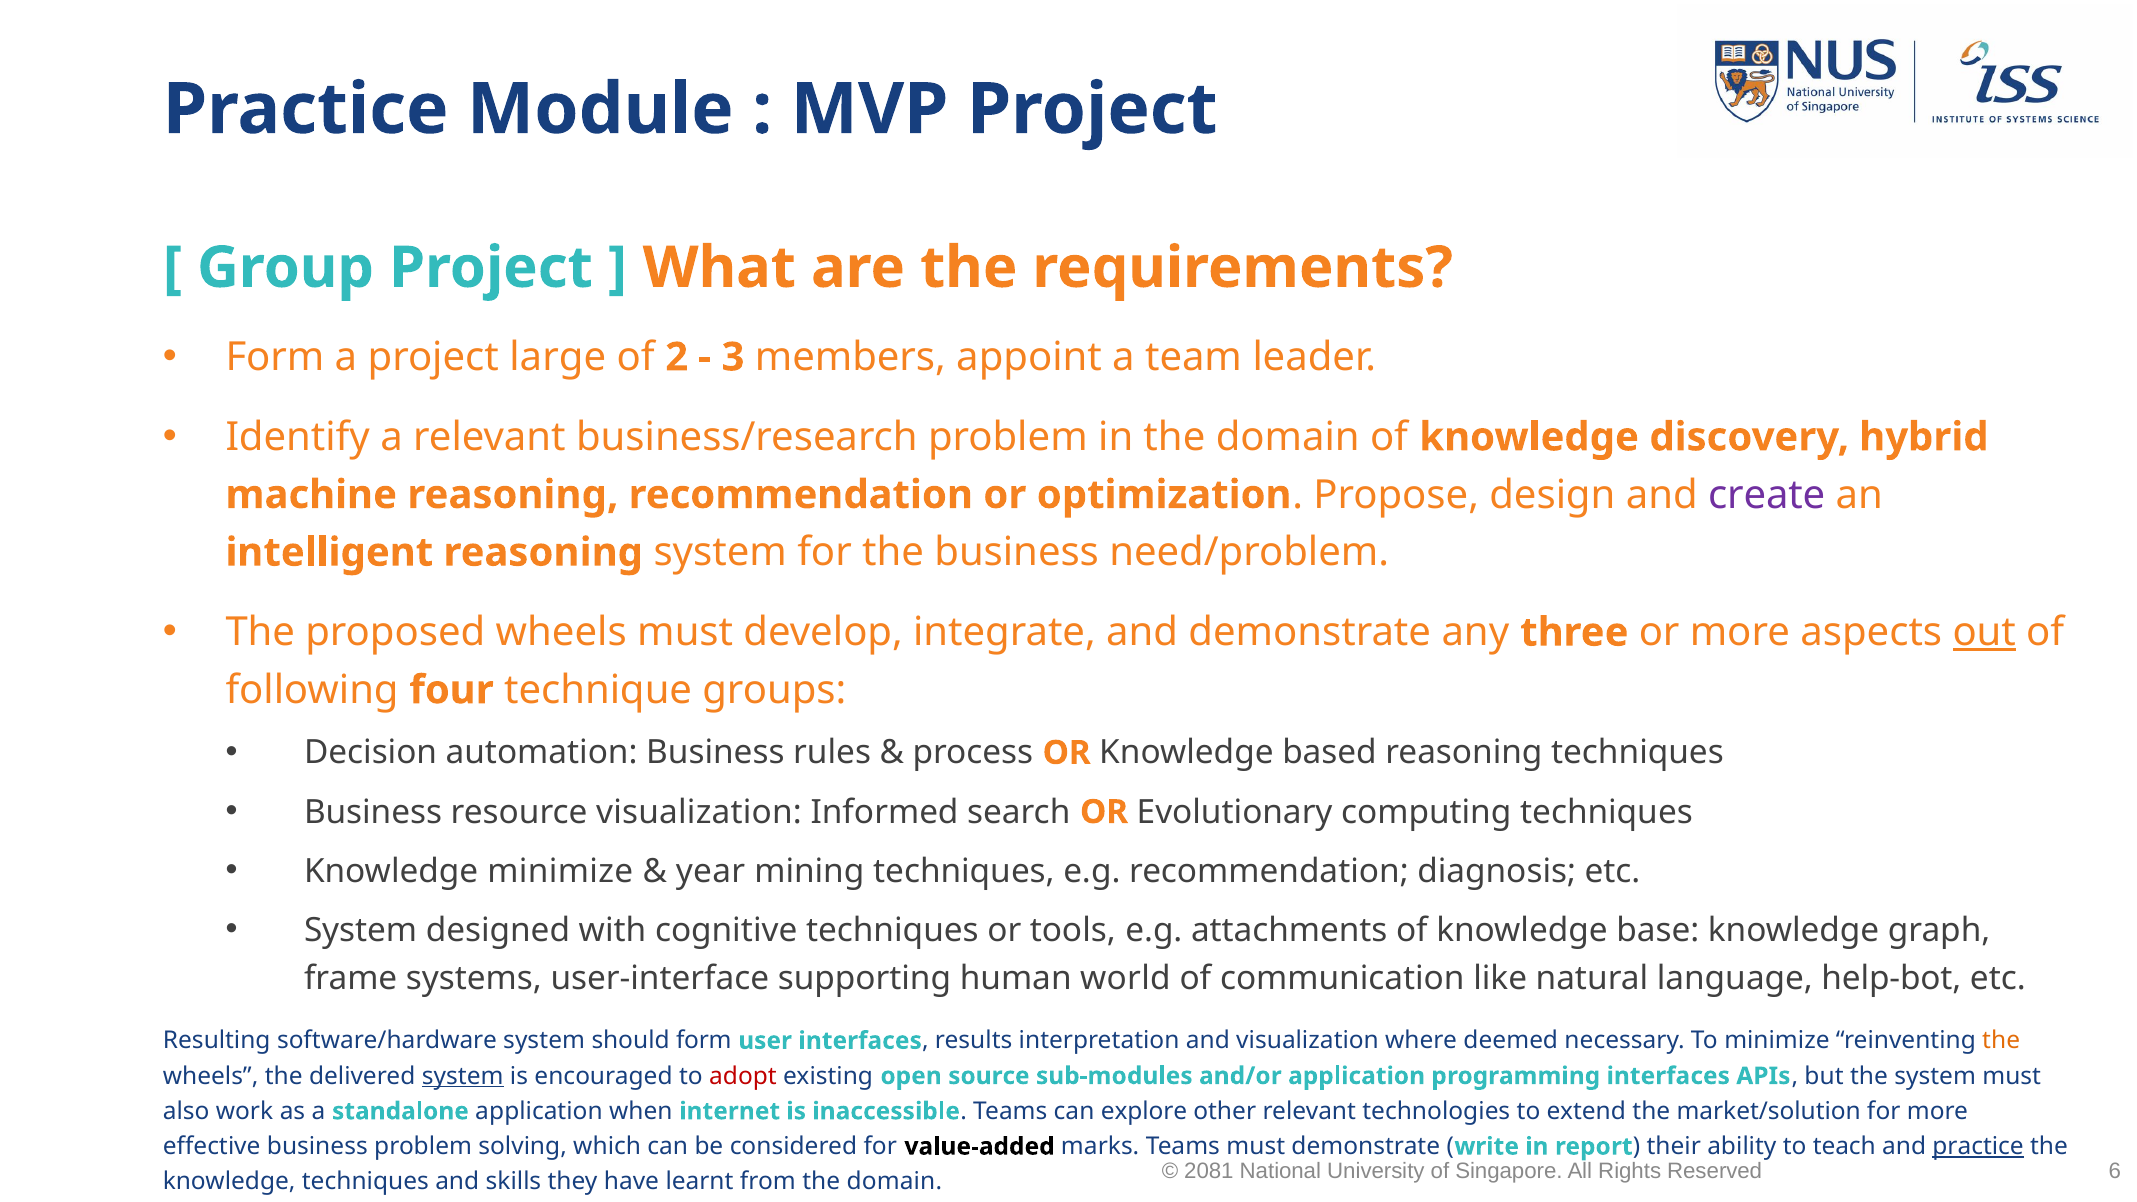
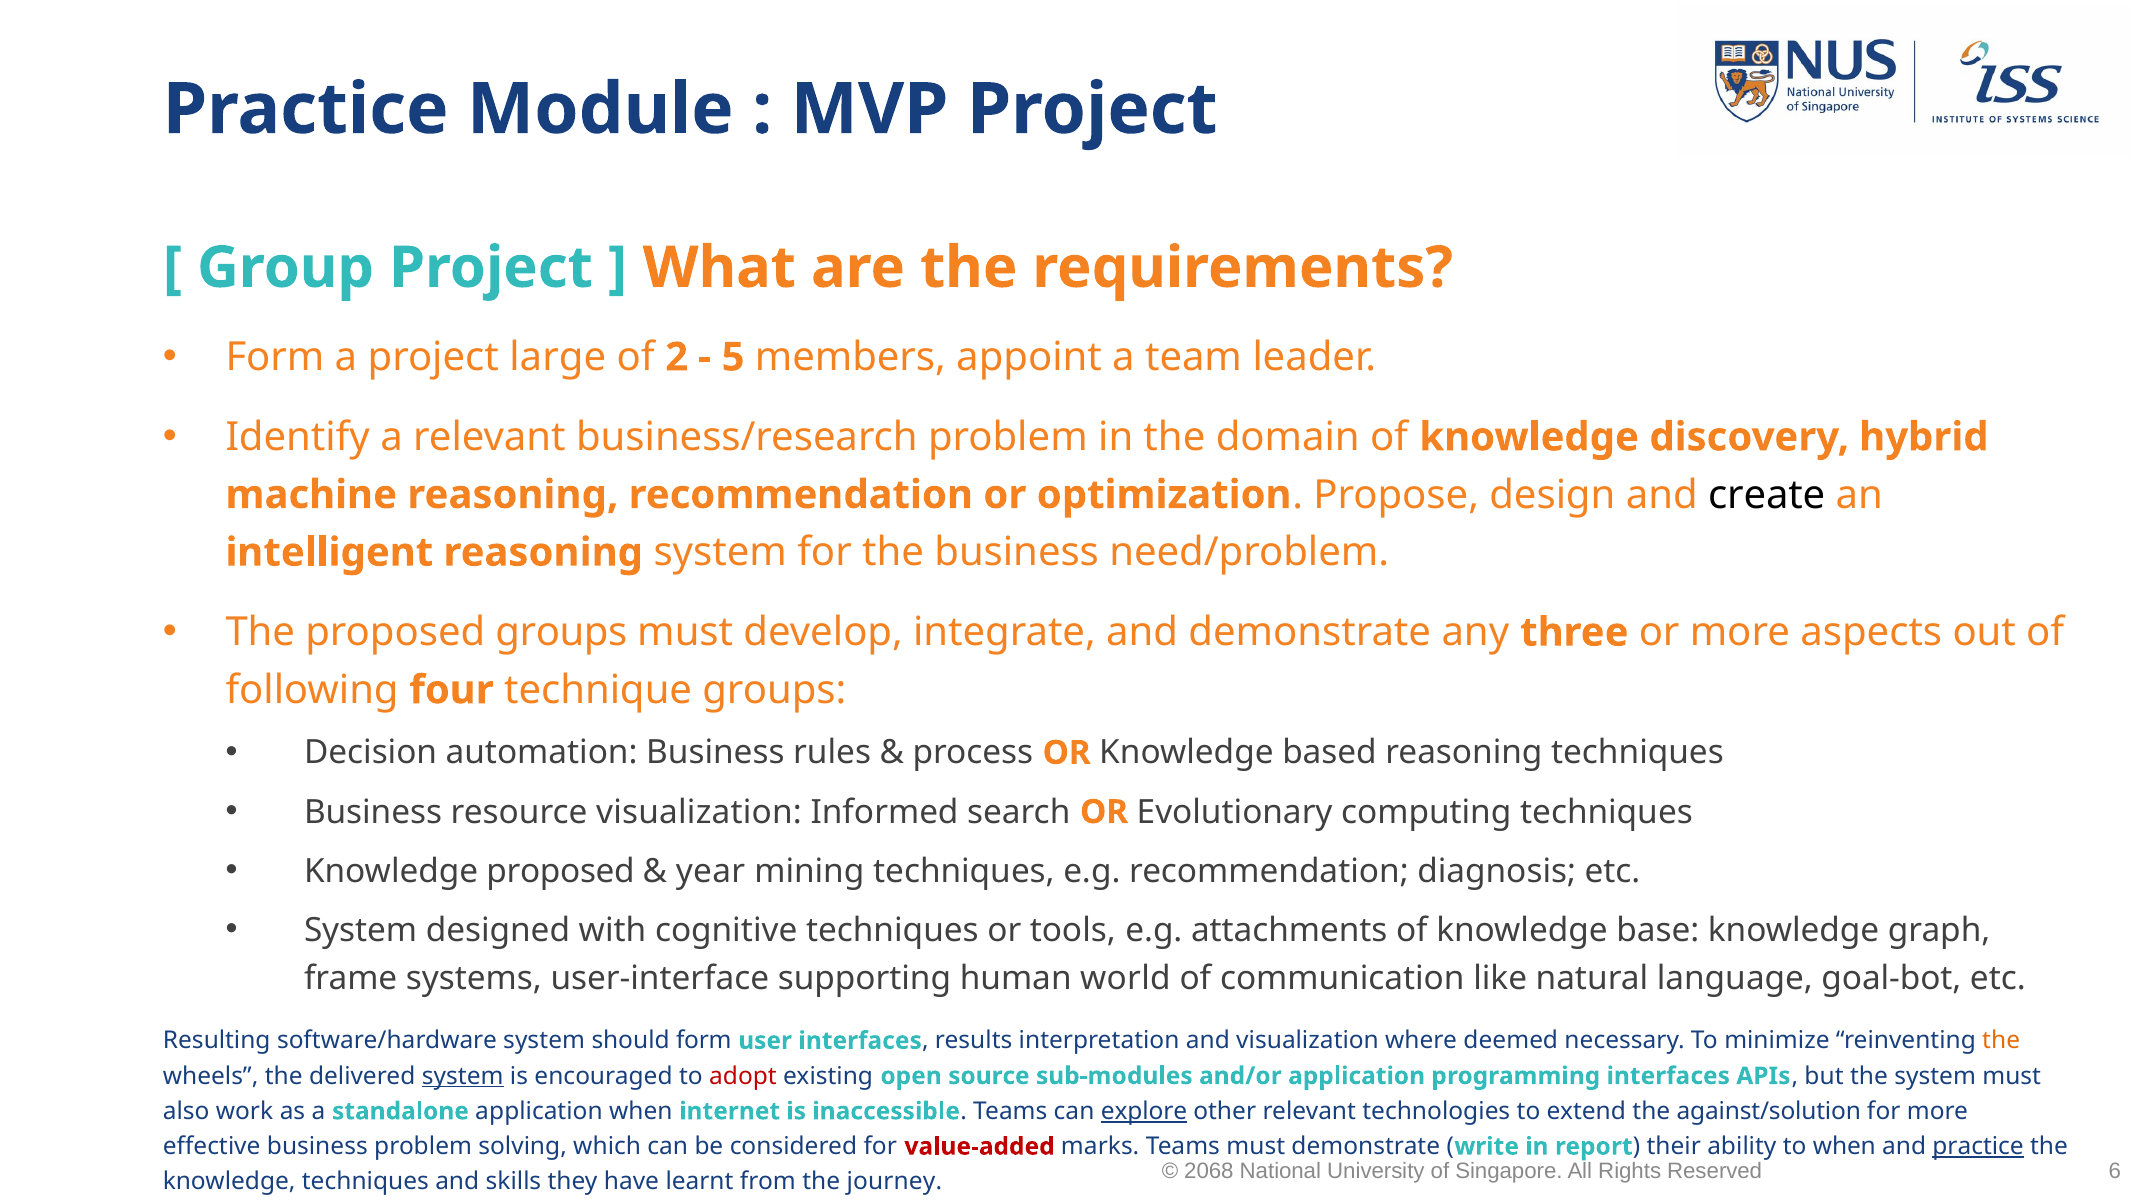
3: 3 -> 5
create colour: purple -> black
proposed wheels: wheels -> groups
out underline: present -> none
Knowledge minimize: minimize -> proposed
help-bot: help-bot -> goal-bot
explore underline: none -> present
market/solution: market/solution -> against/solution
value-added colour: black -> red
to teach: teach -> when
2081: 2081 -> 2068
from the domain: domain -> journey
